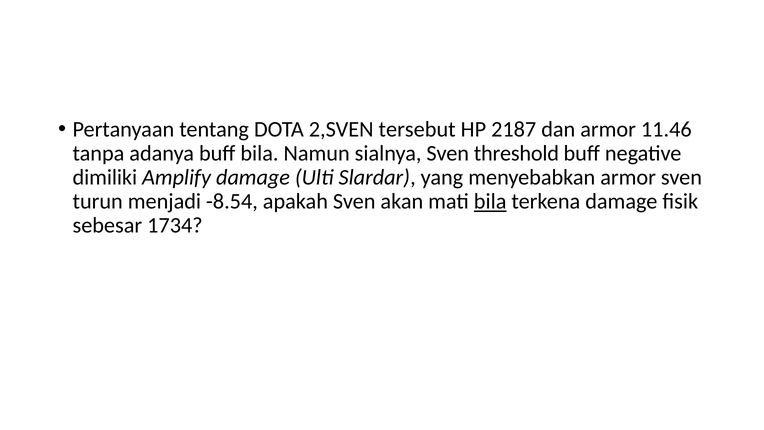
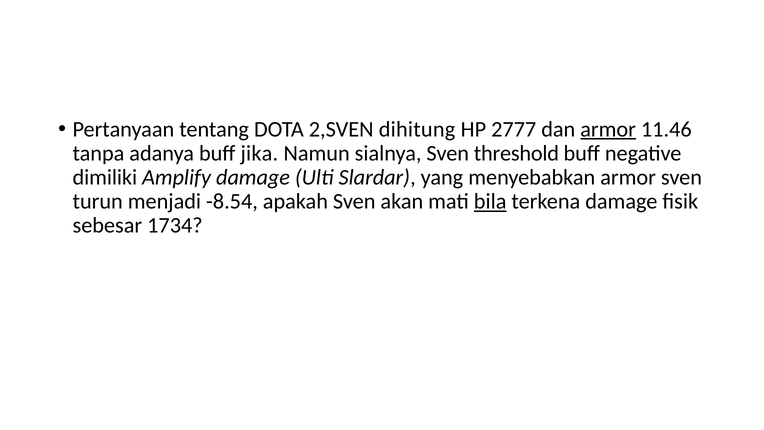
tersebut: tersebut -> dihitung
2187: 2187 -> 2777
armor at (608, 129) underline: none -> present
buff bila: bila -> jika
